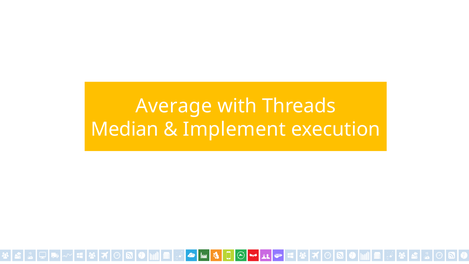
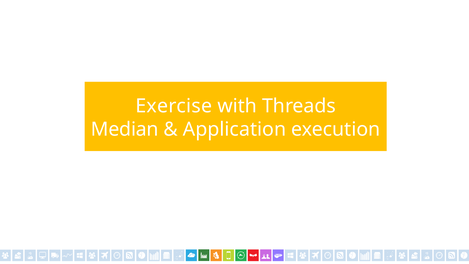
Average: Average -> Exercise
Implement: Implement -> Application
